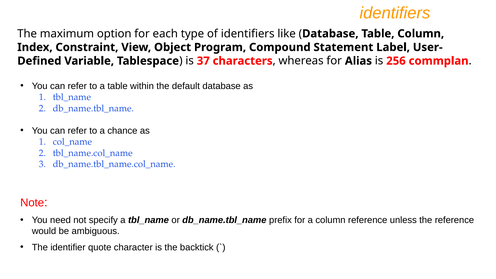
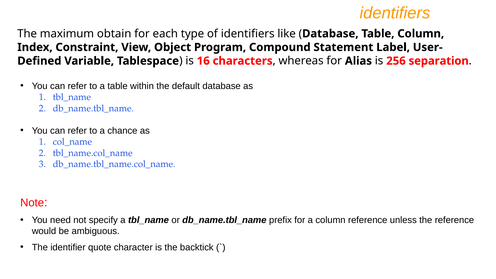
option: option -> obtain
37: 37 -> 16
commplan: commplan -> separation
